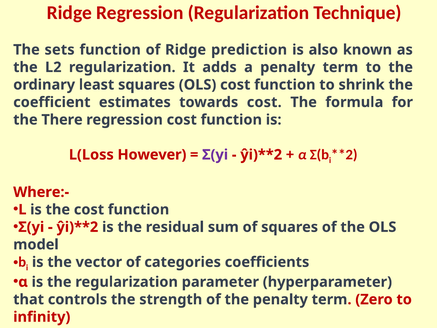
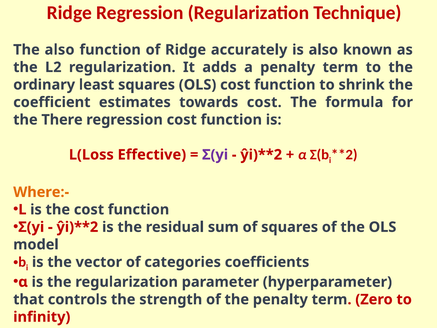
The sets: sets -> also
prediction: prediction -> accurately
However: However -> Effective
Where:- colour: red -> orange
